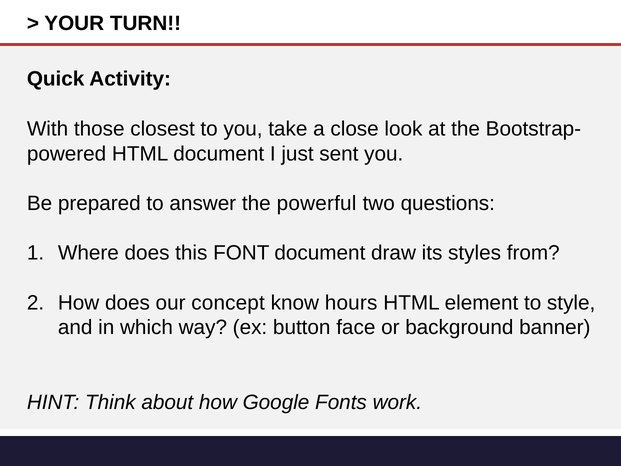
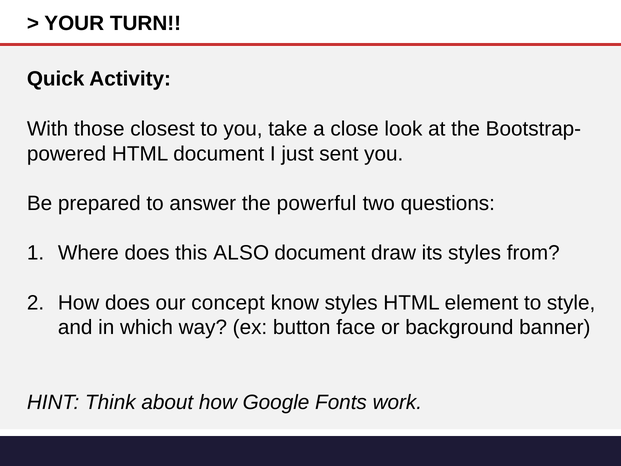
FONT: FONT -> ALSO
know hours: hours -> styles
